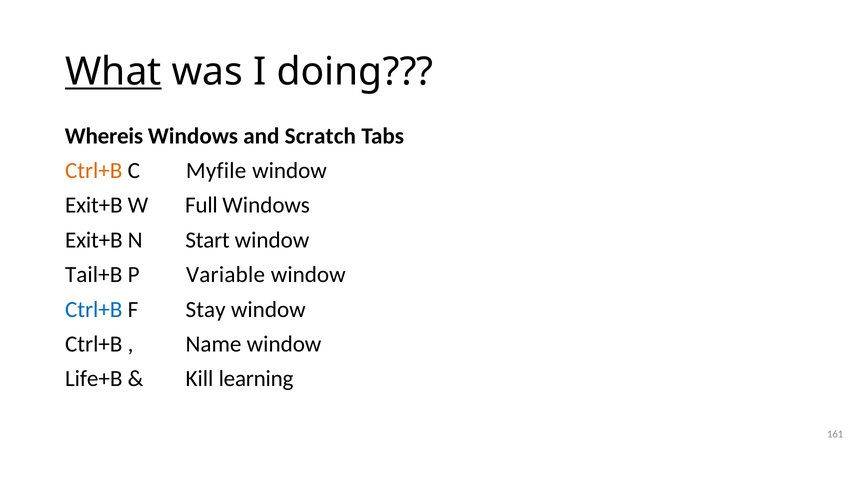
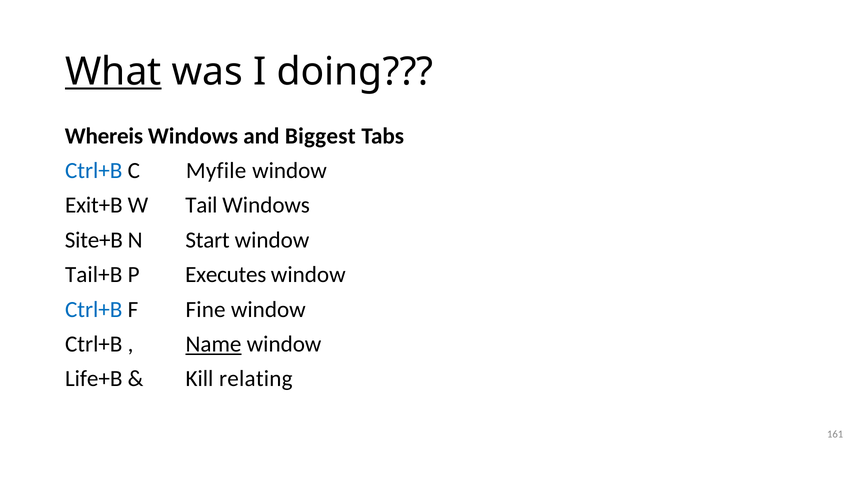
Scratch: Scratch -> Biggest
Ctrl+B at (94, 171) colour: orange -> blue
Full: Full -> Tail
Exit+B at (94, 240): Exit+B -> Site+B
Variable: Variable -> Executes
Stay: Stay -> Fine
Name underline: none -> present
learning: learning -> relating
